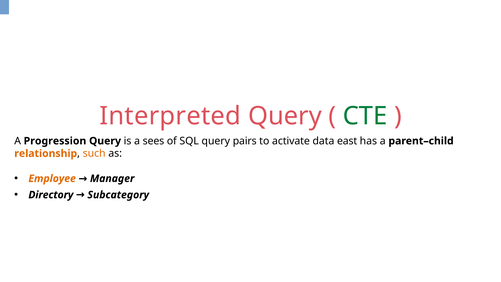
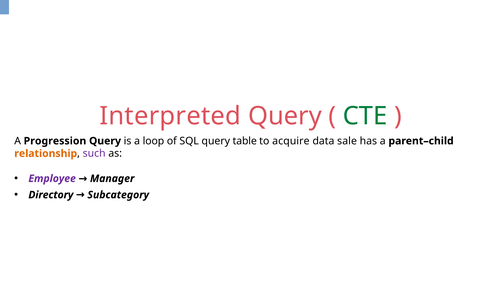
sees: sees -> loop
pairs: pairs -> table
activate: activate -> acquire
east: east -> sale
such colour: orange -> purple
Employee colour: orange -> purple
